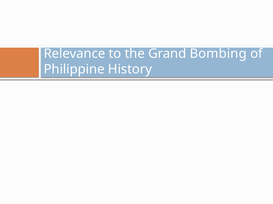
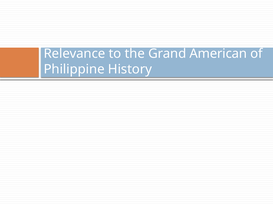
Bombing: Bombing -> American
